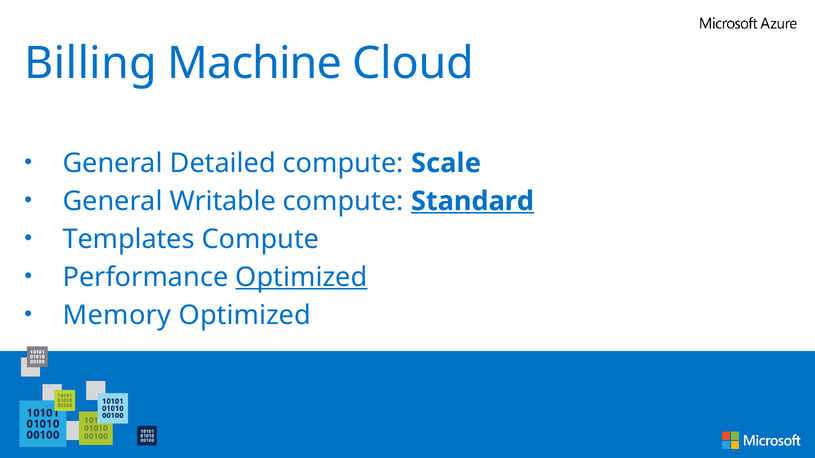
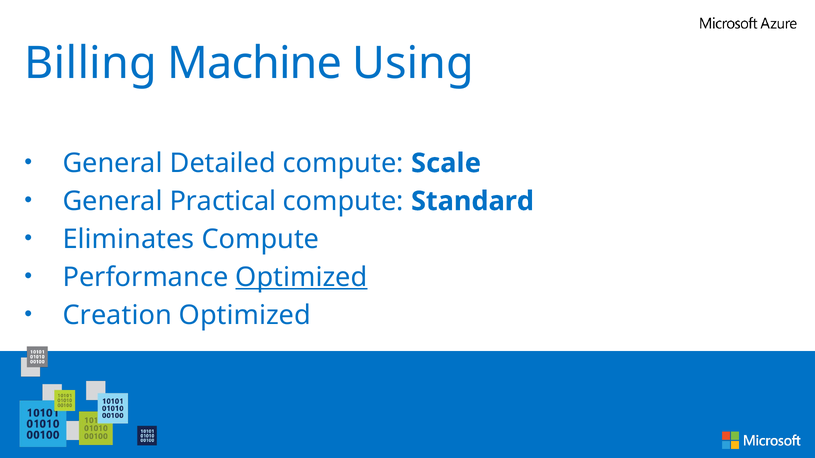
Cloud: Cloud -> Using
Writable: Writable -> Practical
Standard underline: present -> none
Templates: Templates -> Eliminates
Memory: Memory -> Creation
